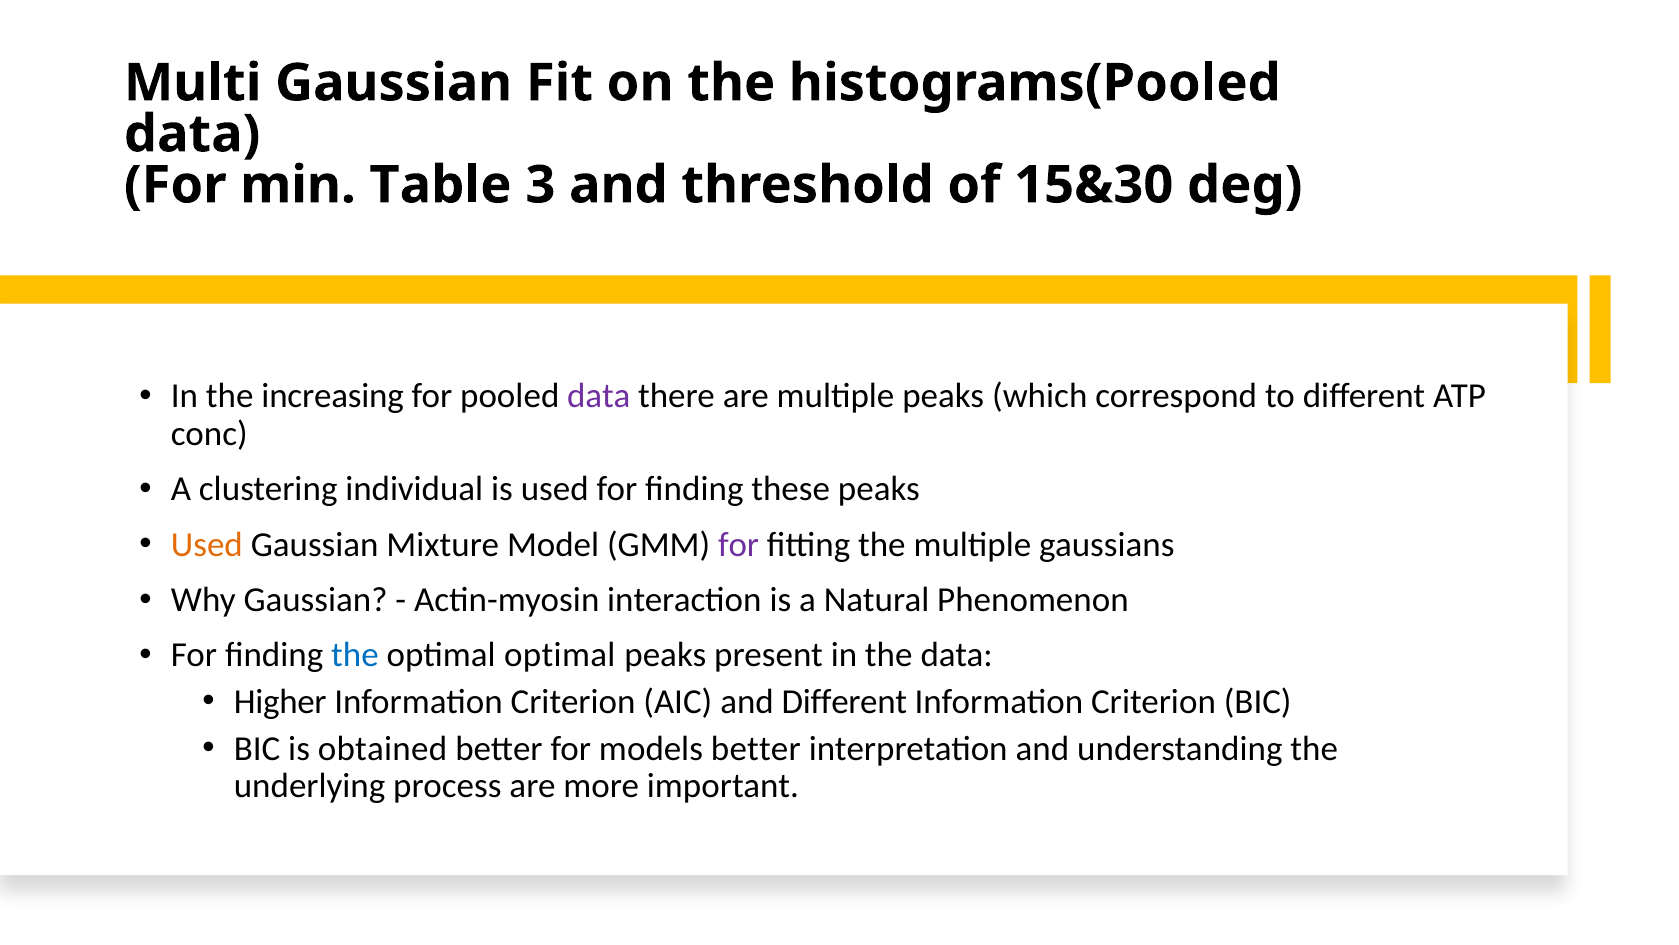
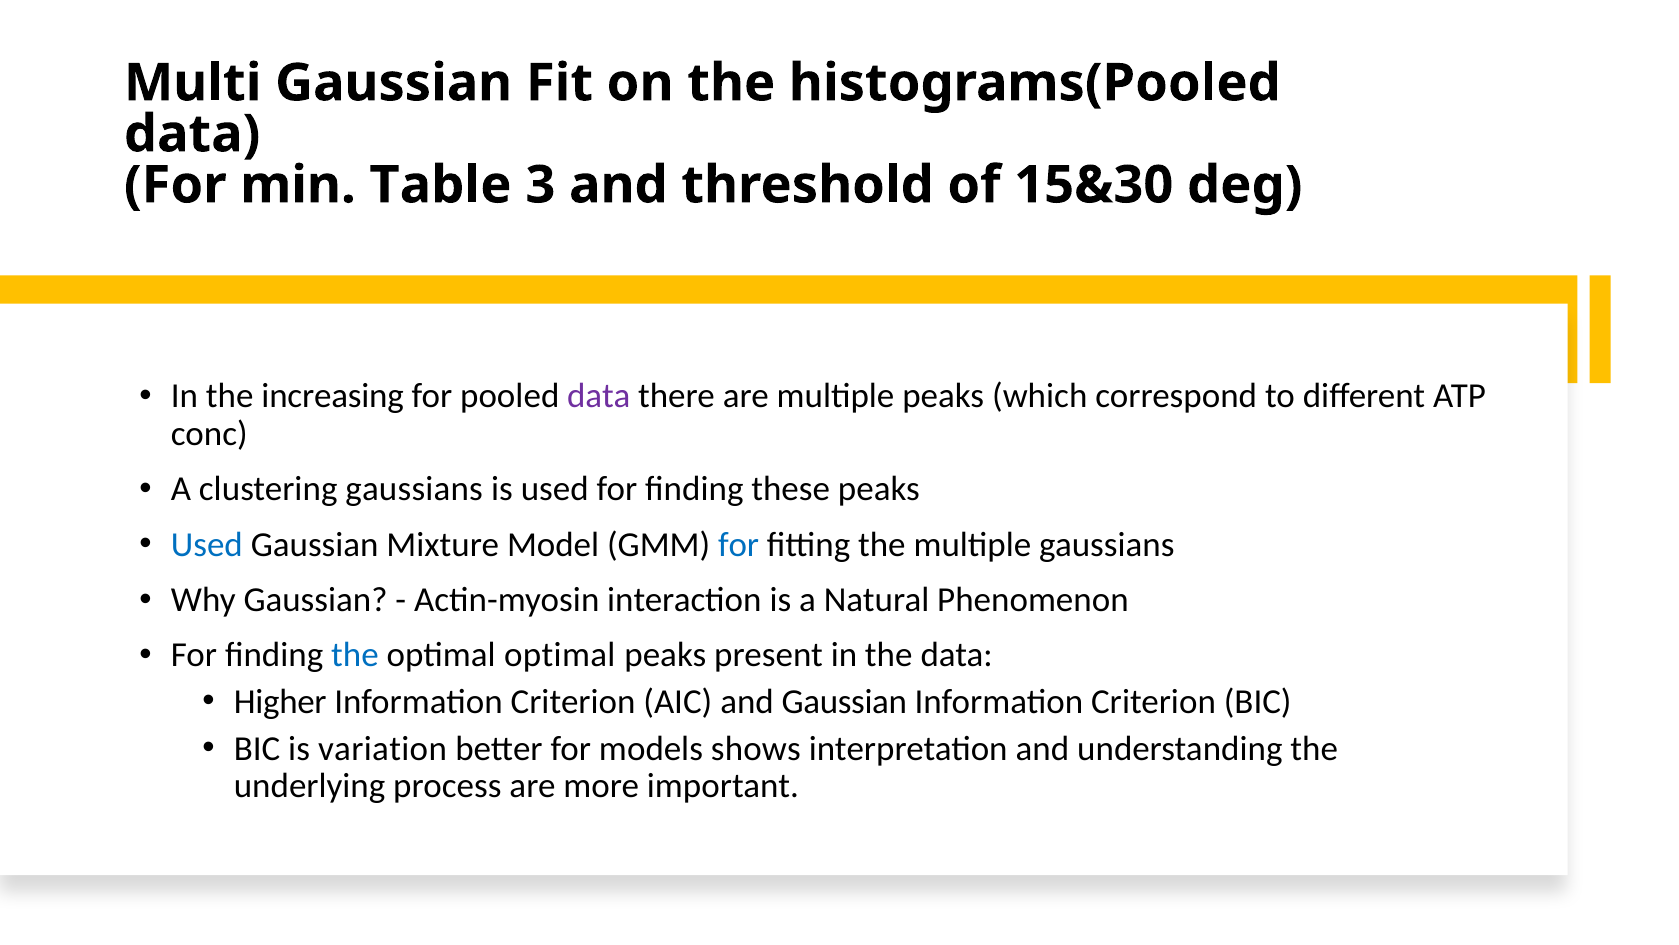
clustering individual: individual -> gaussians
Used at (207, 544) colour: orange -> blue
for at (739, 544) colour: purple -> blue
and Different: Different -> Gaussian
obtained: obtained -> variation
models better: better -> shows
